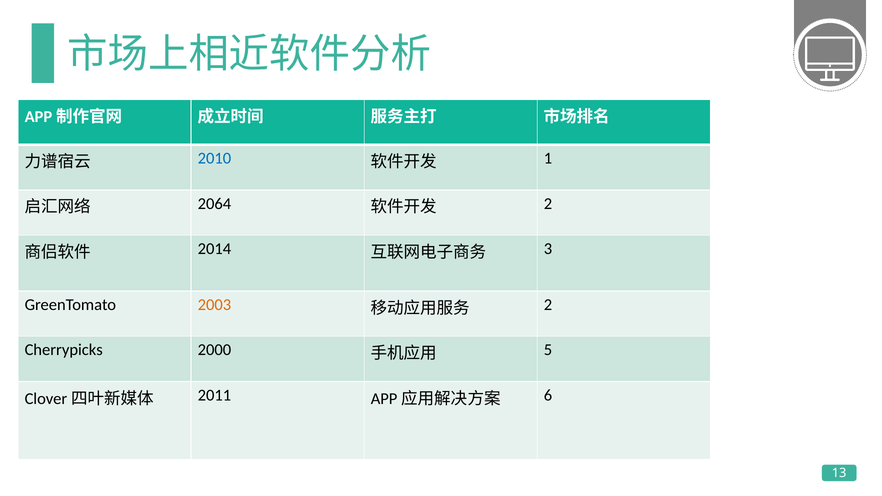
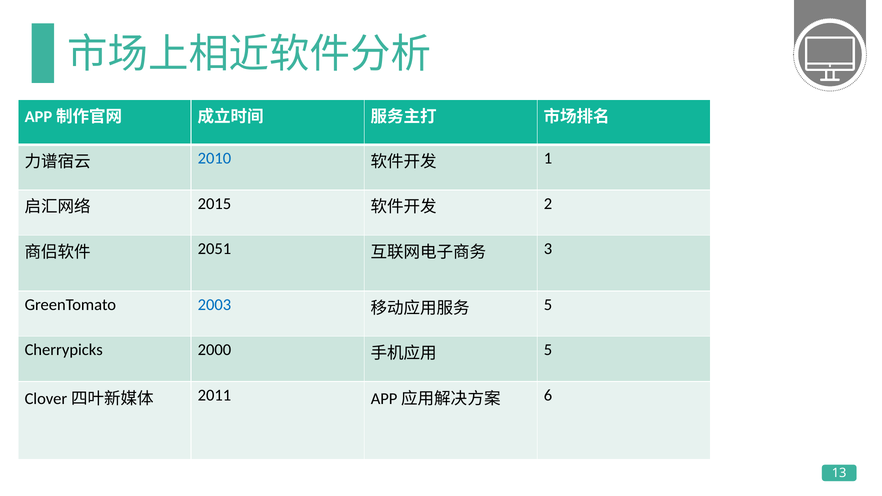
2064: 2064 -> 2015
2014: 2014 -> 2051
2003 colour: orange -> blue
2 at (548, 305): 2 -> 5
